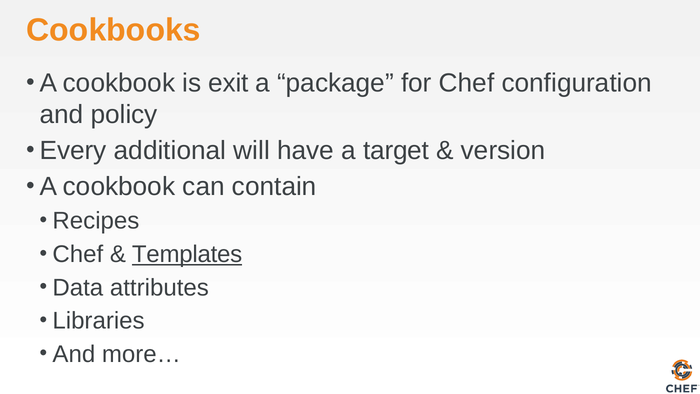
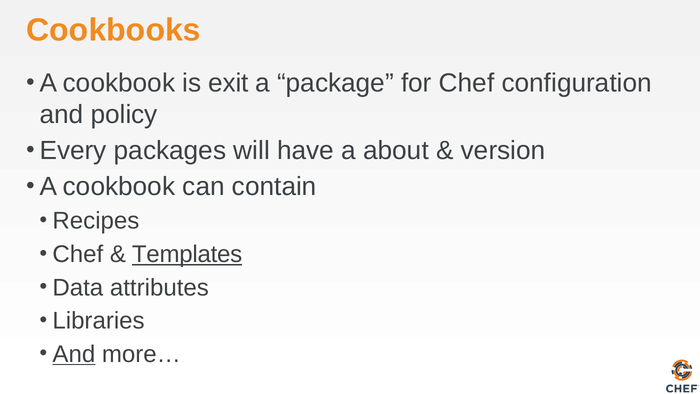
additional: additional -> packages
target: target -> about
And at (74, 354) underline: none -> present
